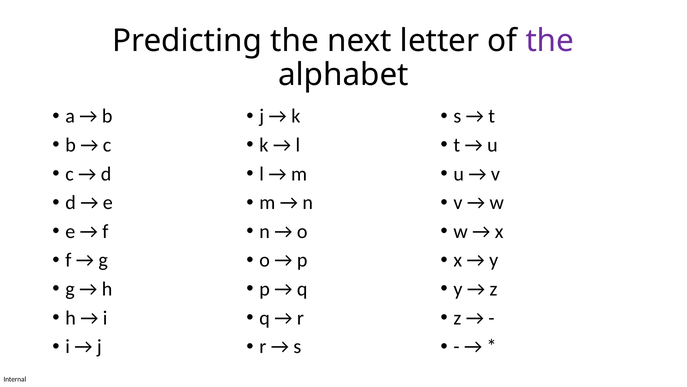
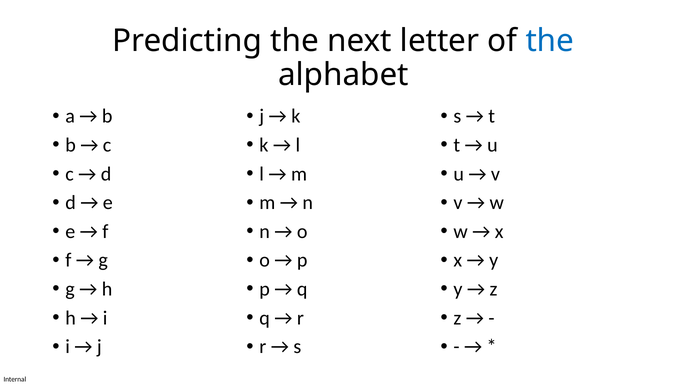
the at (550, 41) colour: purple -> blue
